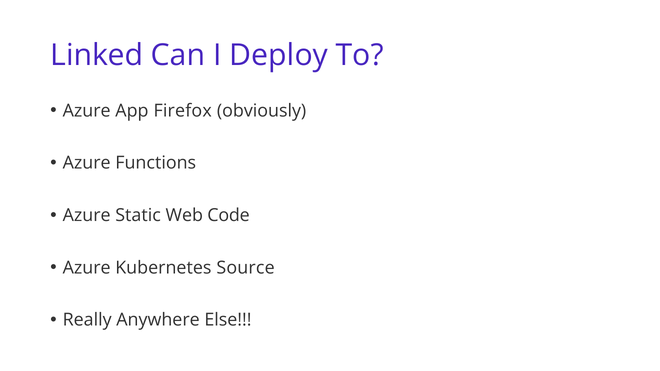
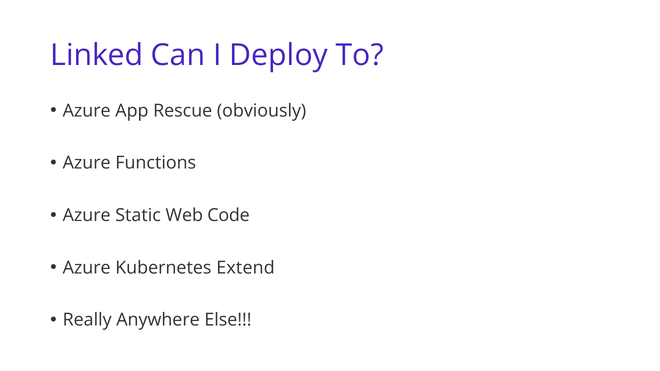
Firefox: Firefox -> Rescue
Source: Source -> Extend
